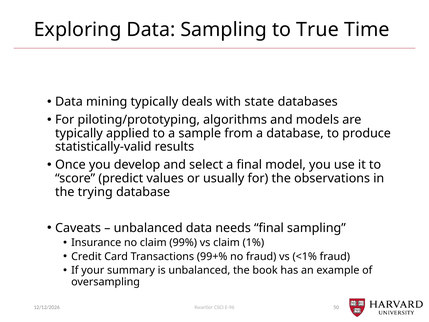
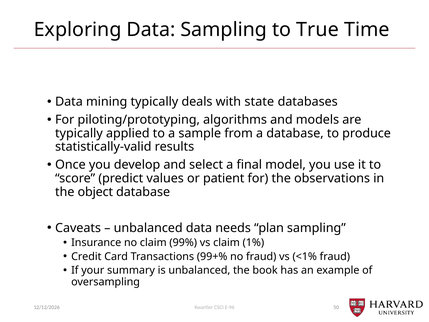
usually: usually -> patient
trying: trying -> object
needs final: final -> plan
